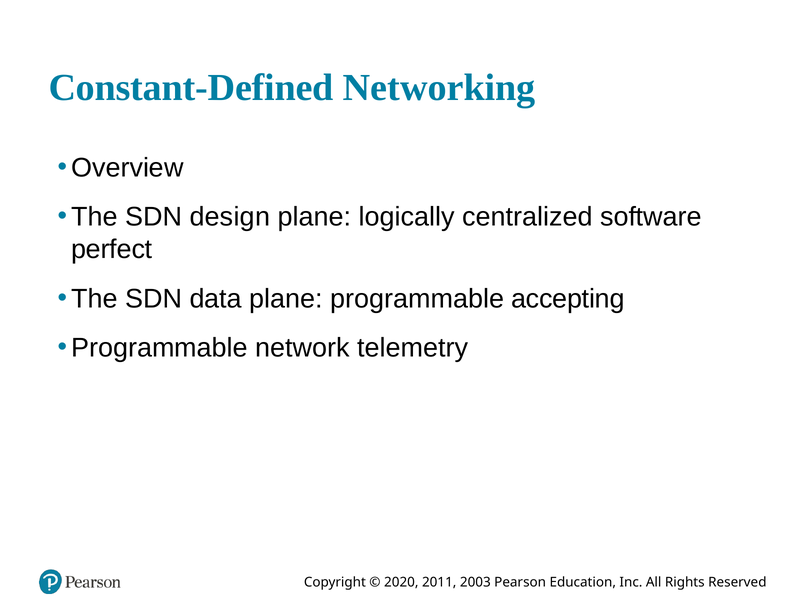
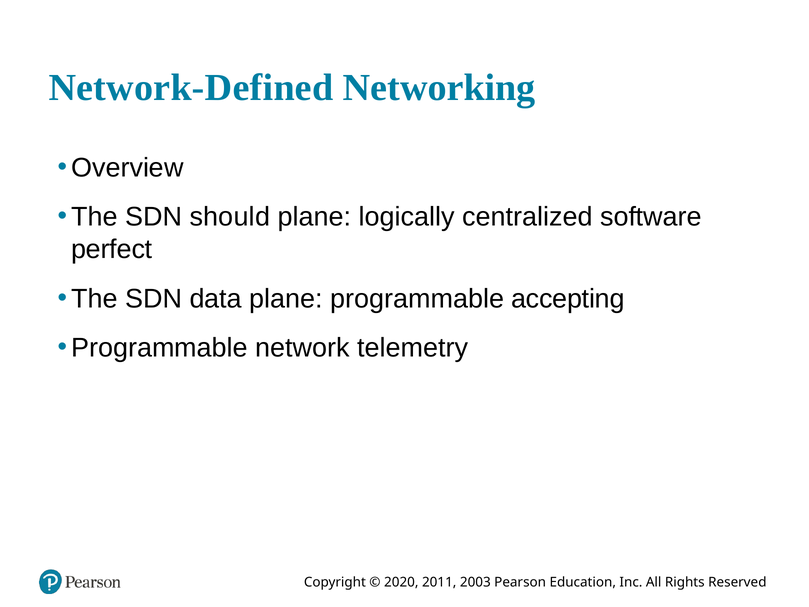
Constant-Defined: Constant-Defined -> Network-Defined
design: design -> should
